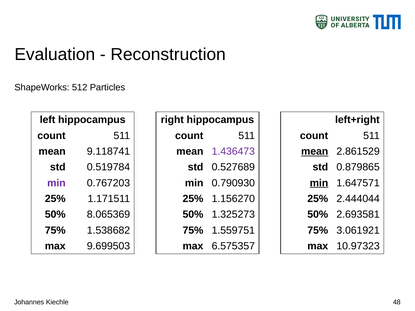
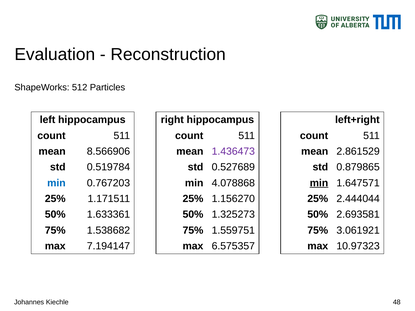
9.118741: 9.118741 -> 8.566906
mean at (315, 152) underline: present -> none
min at (56, 183) colour: purple -> blue
0.790930: 0.790930 -> 4.078868
8.065369: 8.065369 -> 1.633361
9.699503: 9.699503 -> 7.194147
